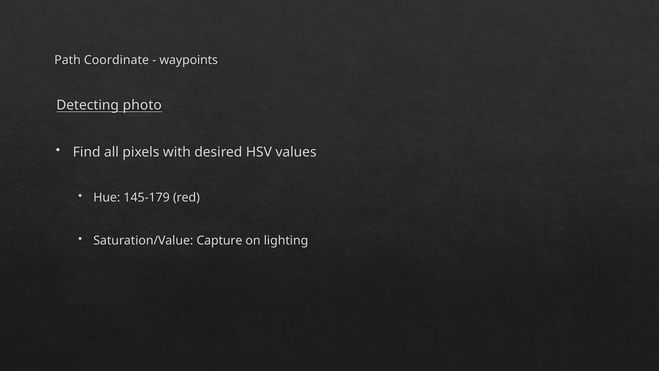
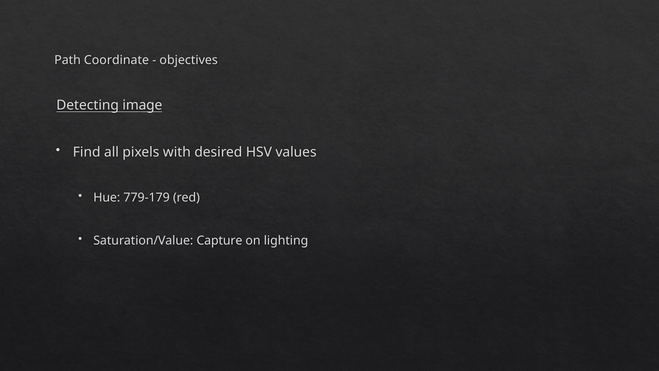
waypoints: waypoints -> objectives
photo: photo -> image
145-179: 145-179 -> 779-179
